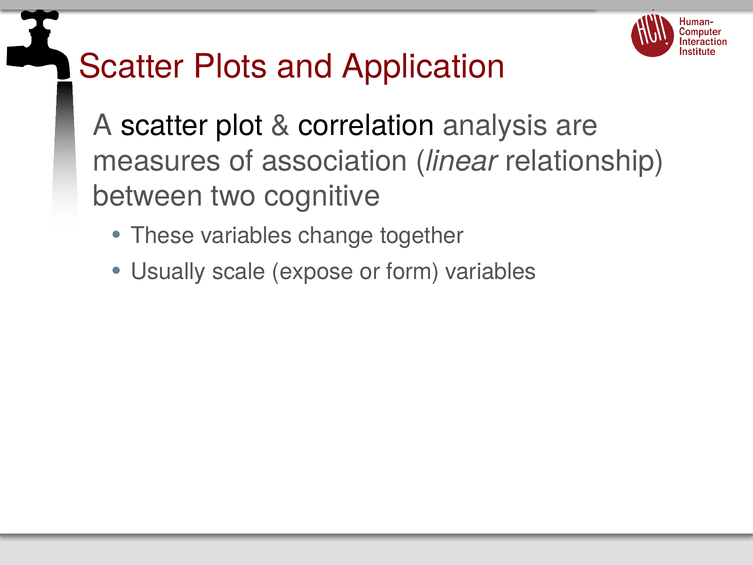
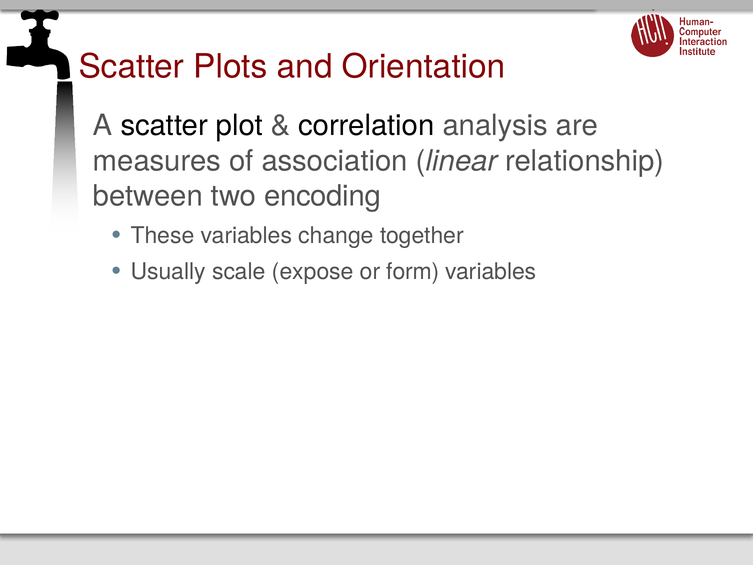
Application: Application -> Orientation
cognitive: cognitive -> encoding
